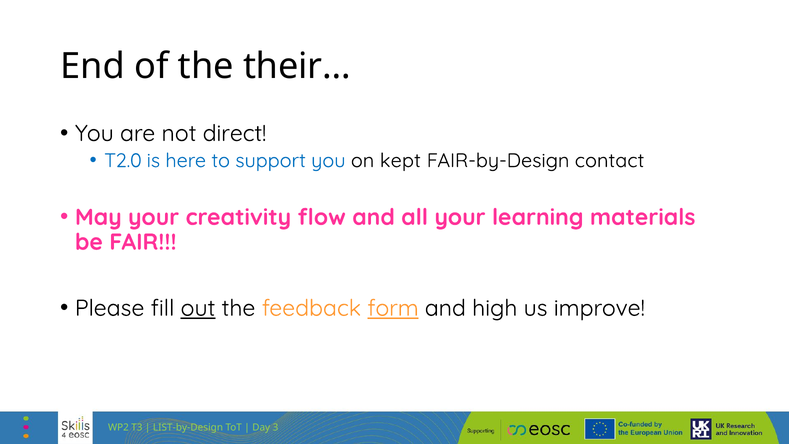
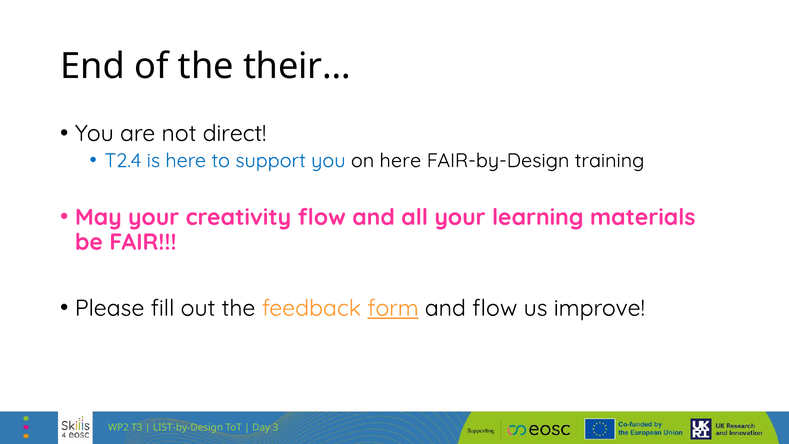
T2.0: T2.0 -> T2.4
on kept: kept -> here
contact: contact -> training
out underline: present -> none
and high: high -> flow
